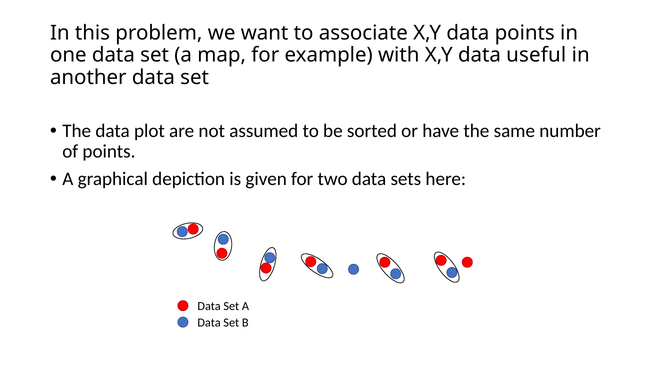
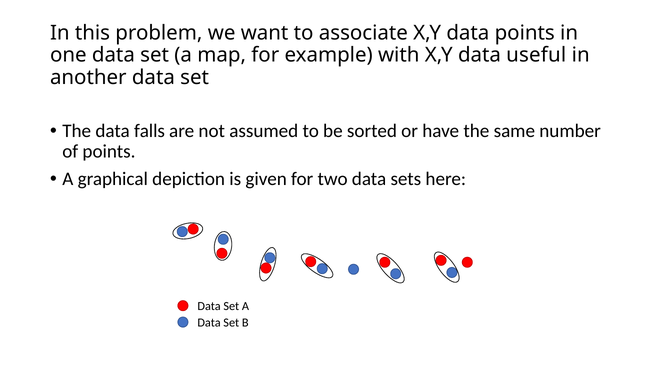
plot: plot -> falls
